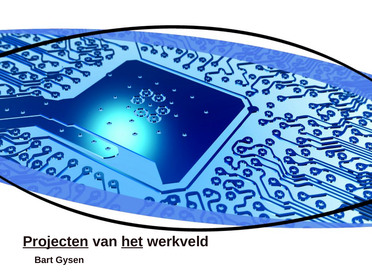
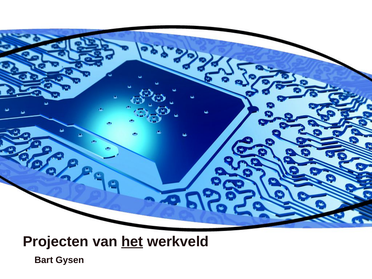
Projecten underline: present -> none
